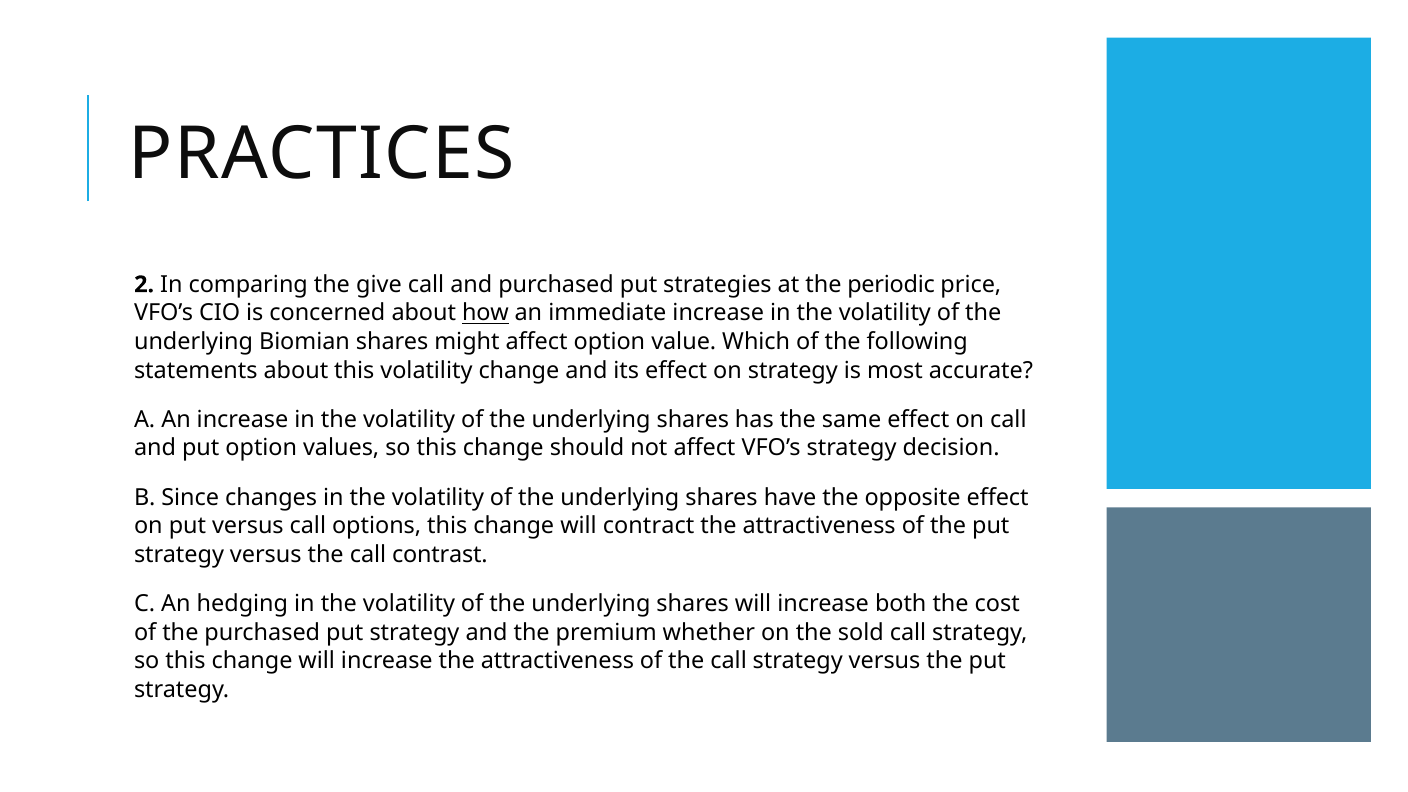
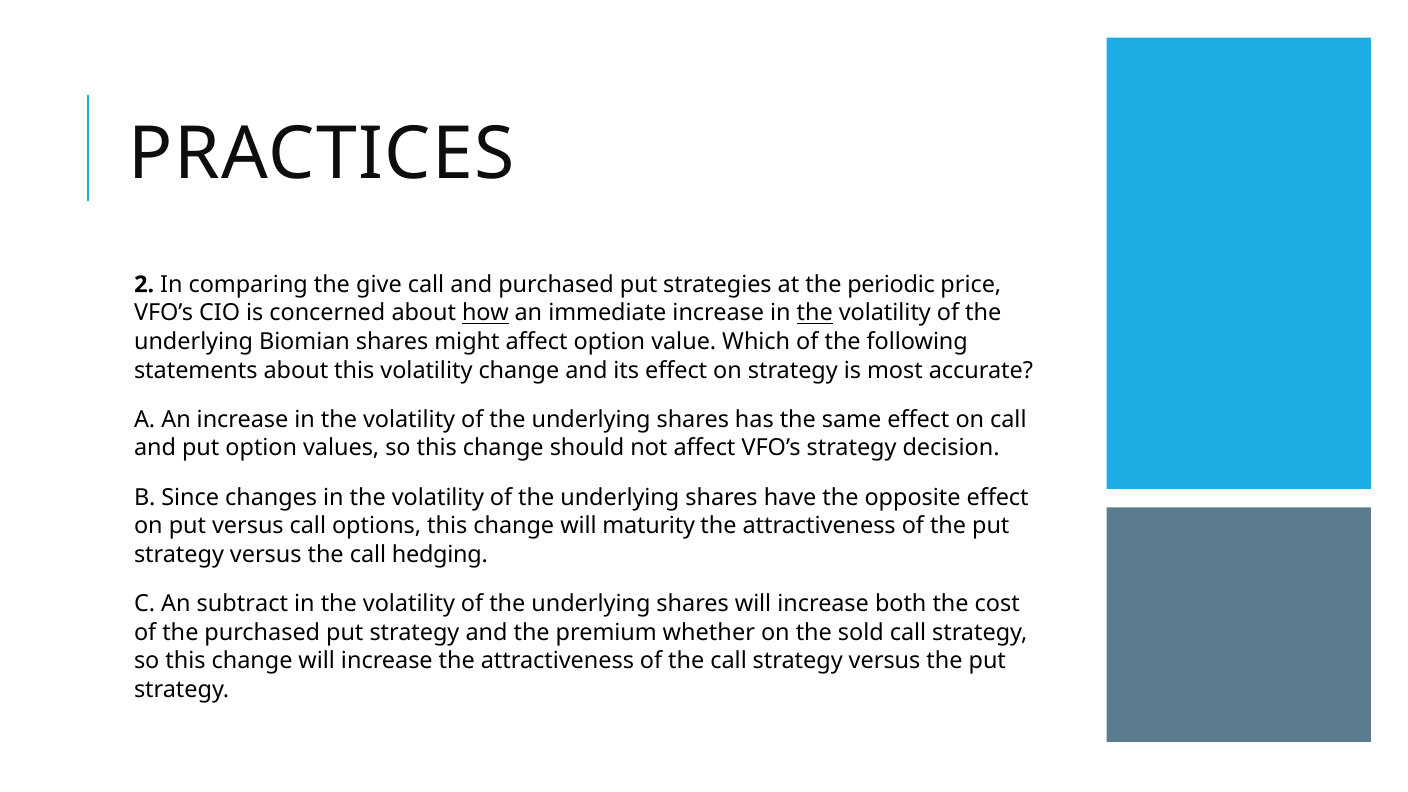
the at (815, 313) underline: none -> present
contract: contract -> maturity
contrast: contrast -> hedging
hedging: hedging -> subtract
